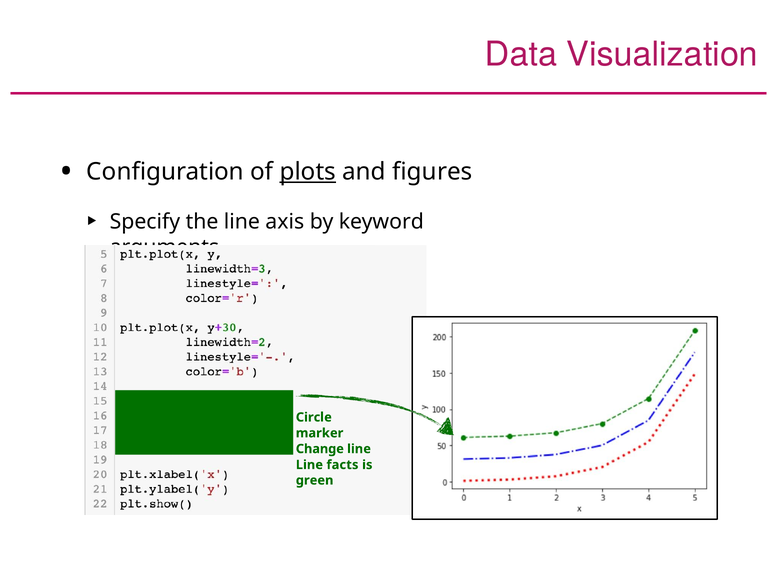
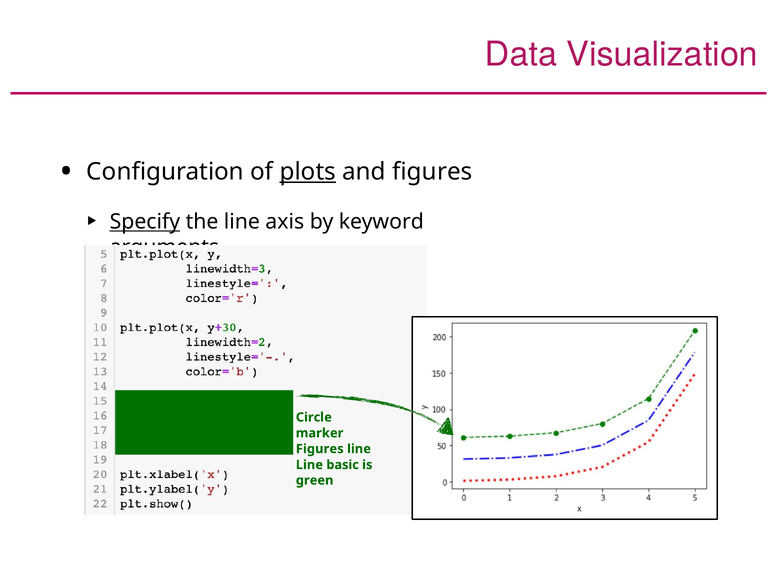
Specify underline: none -> present
Change at (320, 449): Change -> Figures
facts: facts -> basic
